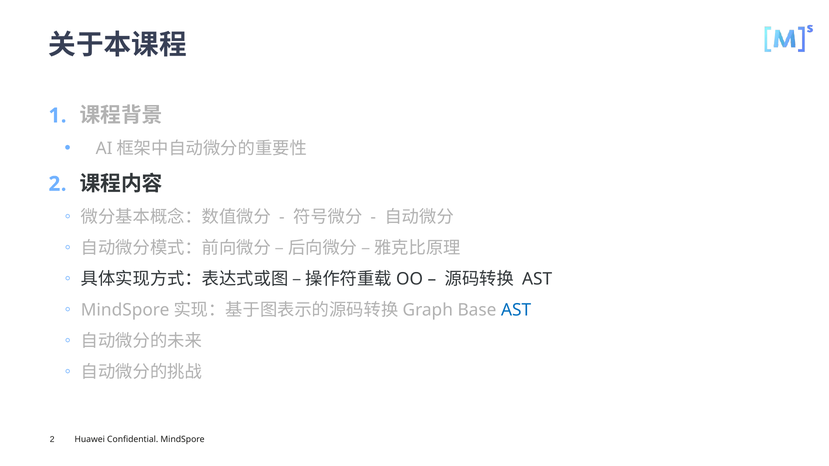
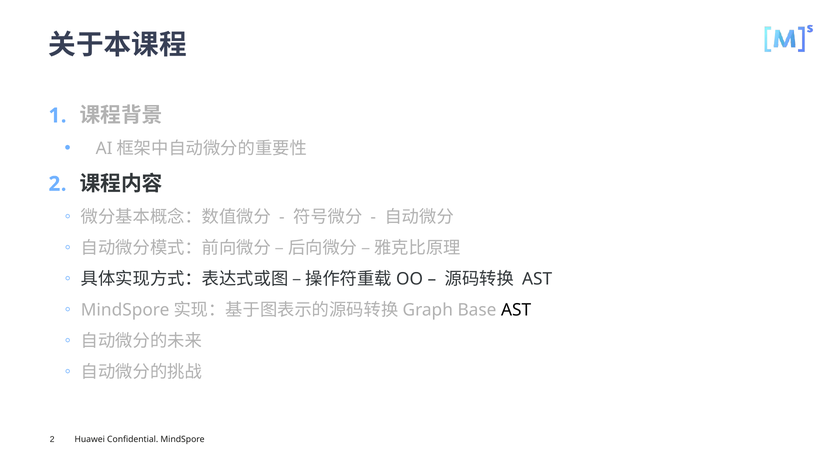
AST at (516, 310) colour: blue -> black
